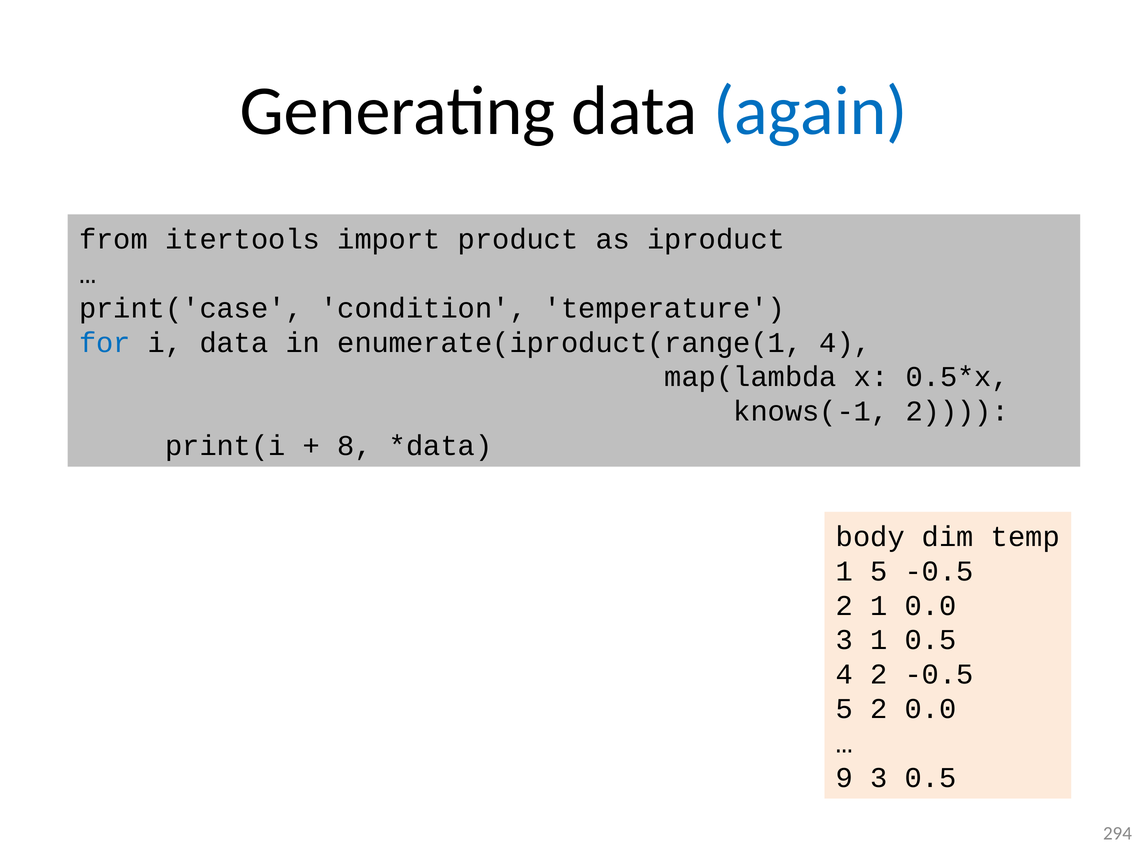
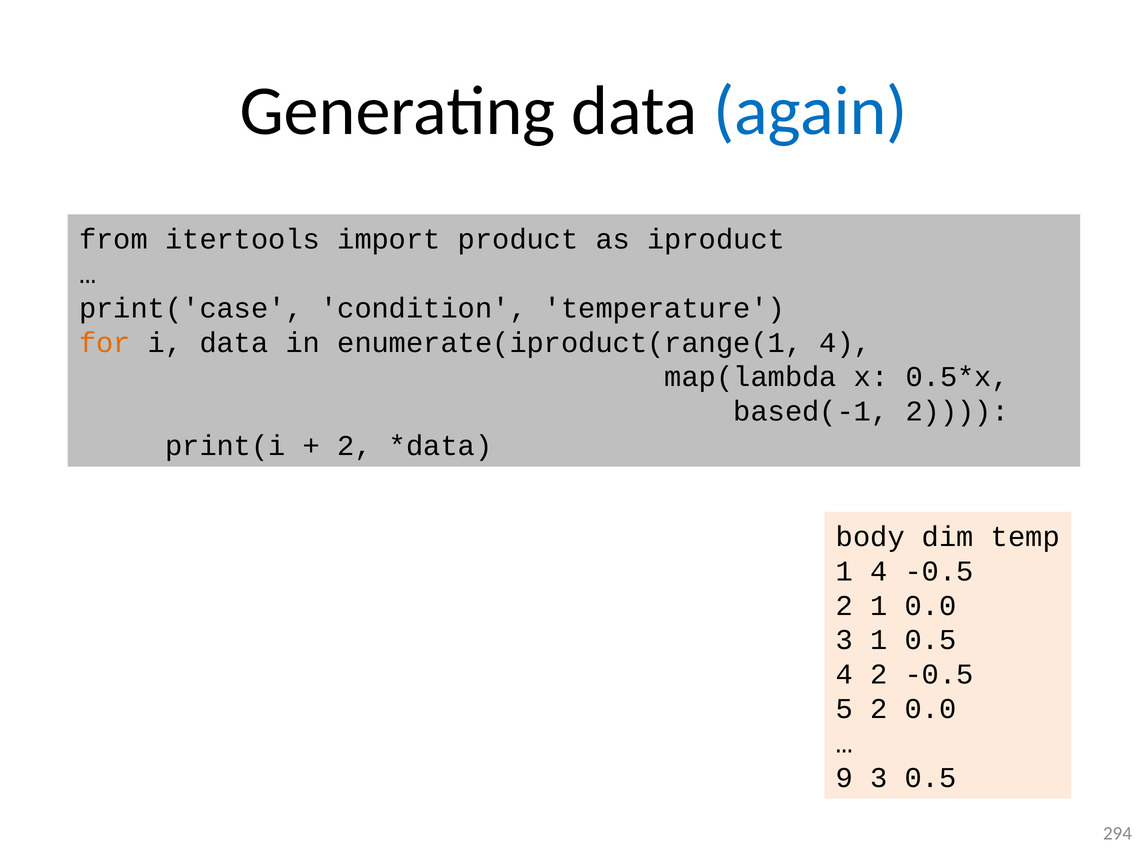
for colour: blue -> orange
knows(-1: knows(-1 -> based(-1
8 at (355, 446): 8 -> 2
1 5: 5 -> 4
